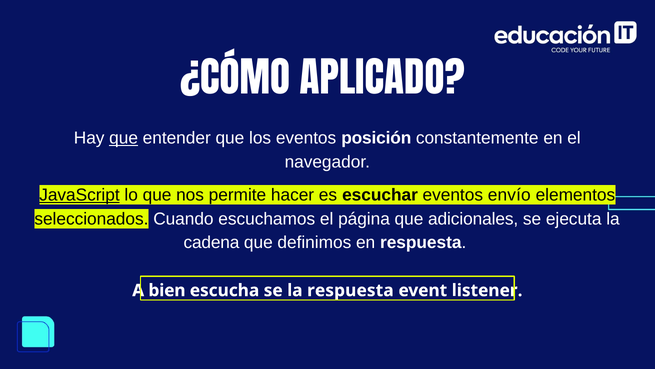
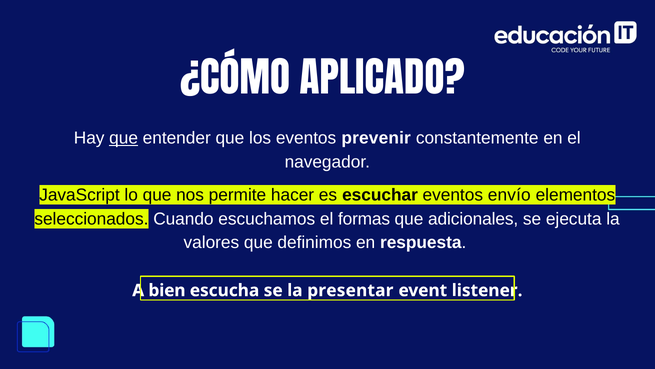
posición: posición -> prevenir
JavaScript underline: present -> none
página: página -> formas
cadena: cadena -> valores
la respuesta: respuesta -> presentar
